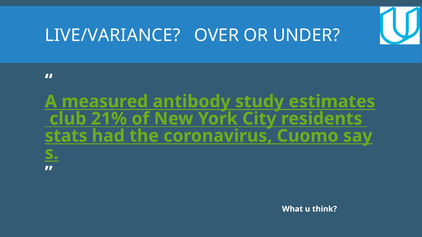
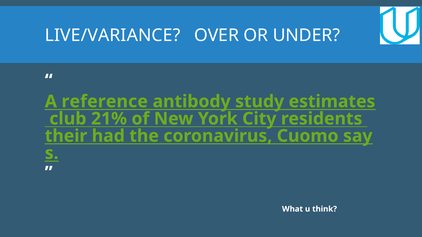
measured: measured -> reference
stats: stats -> their
